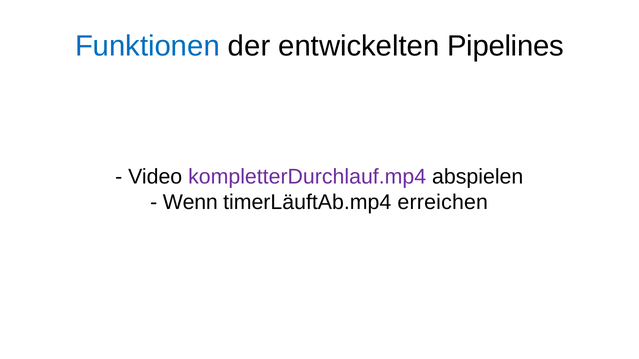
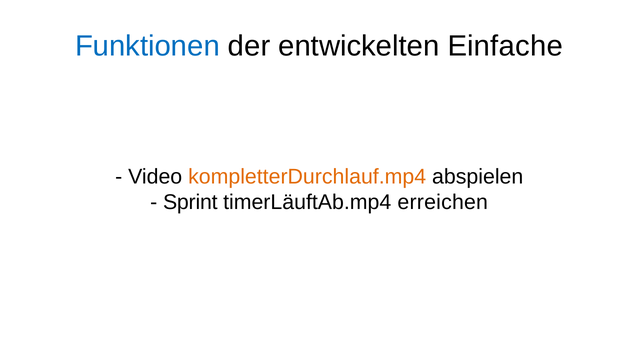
Pipelines: Pipelines -> Einfache
kompletterDurchlauf.mp4 colour: purple -> orange
Wenn: Wenn -> Sprint
